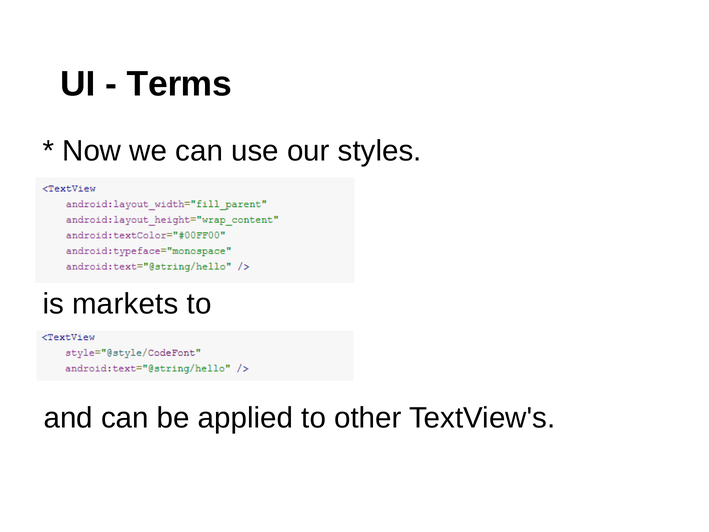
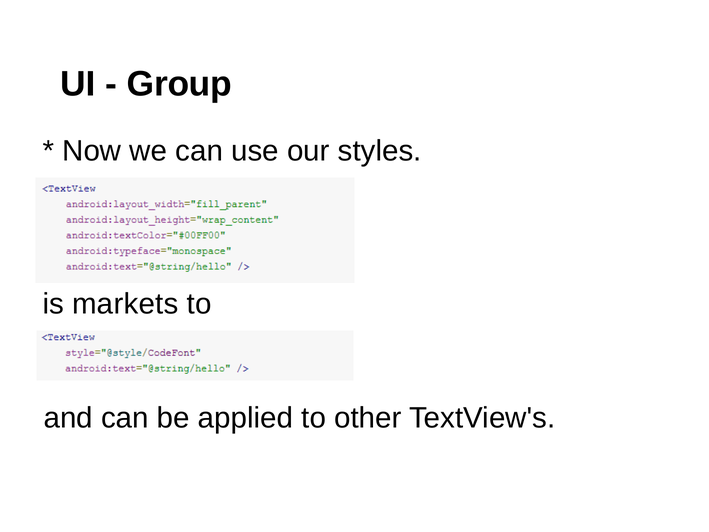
Terms: Terms -> Group
